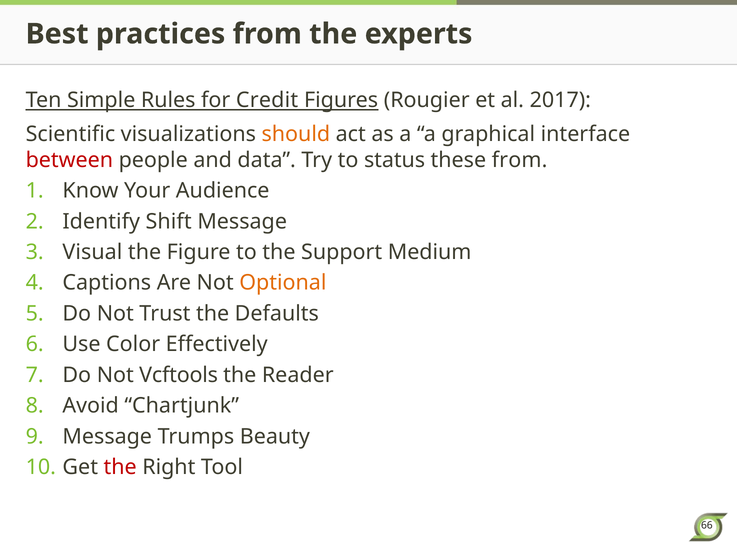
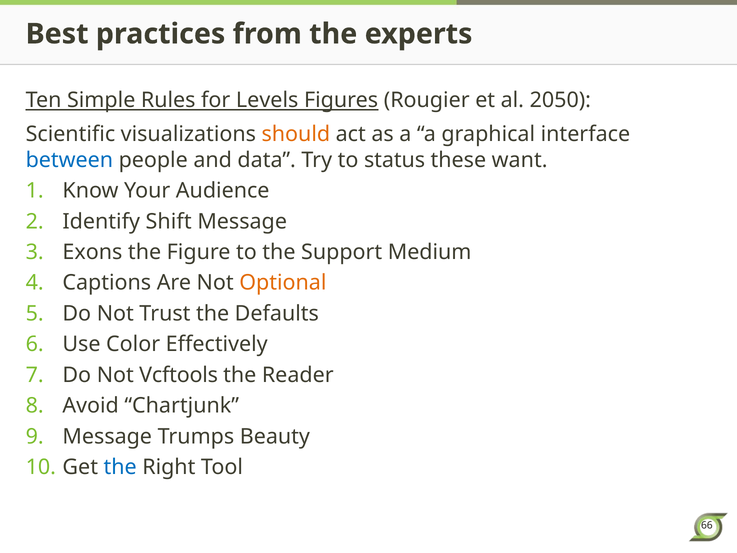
Credit: Credit -> Levels
2017: 2017 -> 2050
between colour: red -> blue
these from: from -> want
Visual: Visual -> Exons
the at (120, 467) colour: red -> blue
